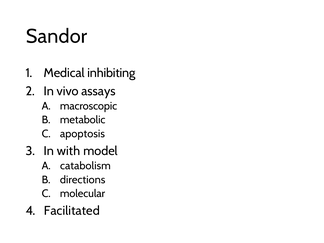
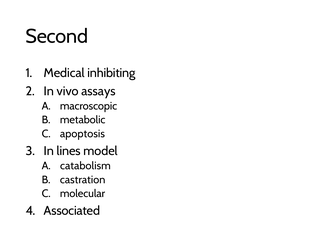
Sandor: Sandor -> Second
with: with -> lines
directions: directions -> castration
Facilitated: Facilitated -> Associated
